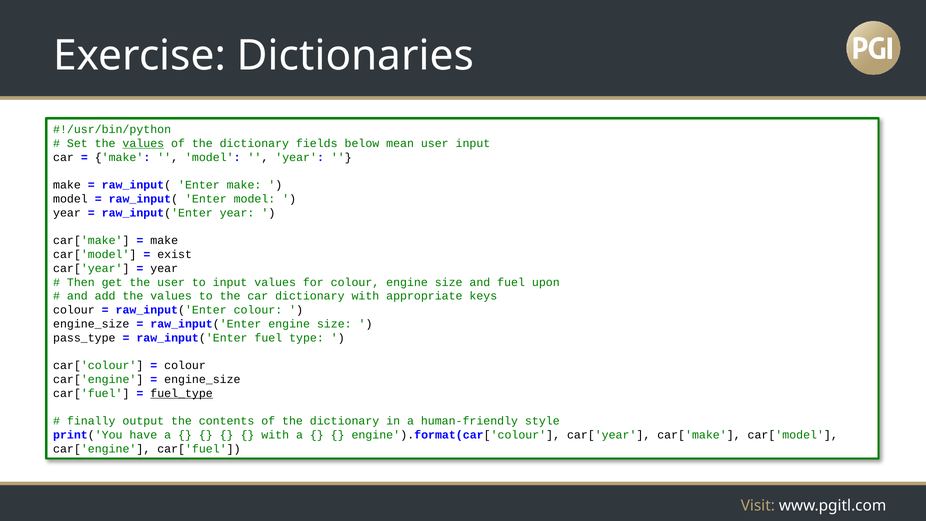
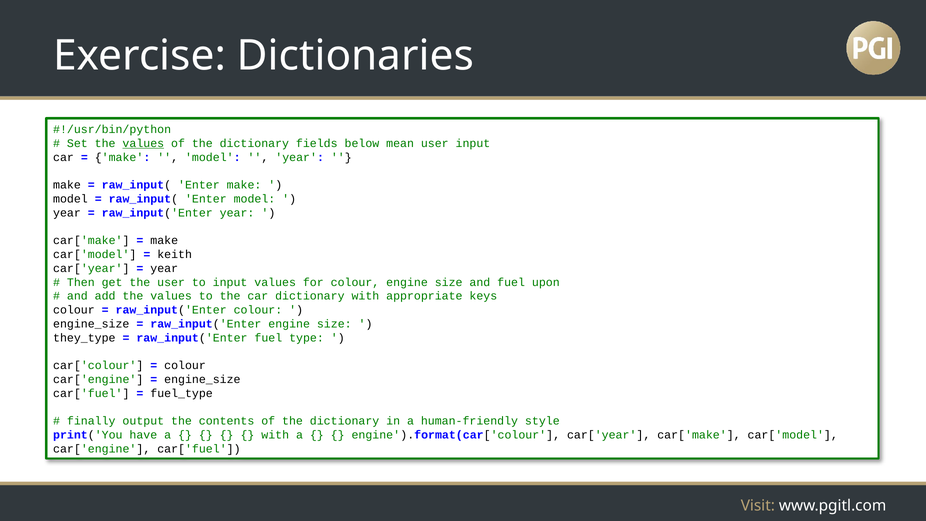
exist: exist -> keith
pass_type: pass_type -> they_type
fuel_type underline: present -> none
